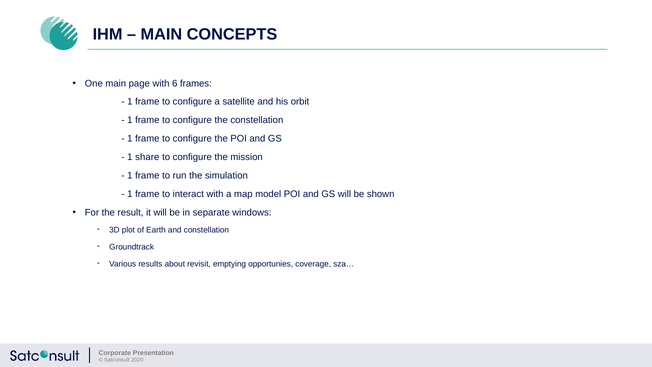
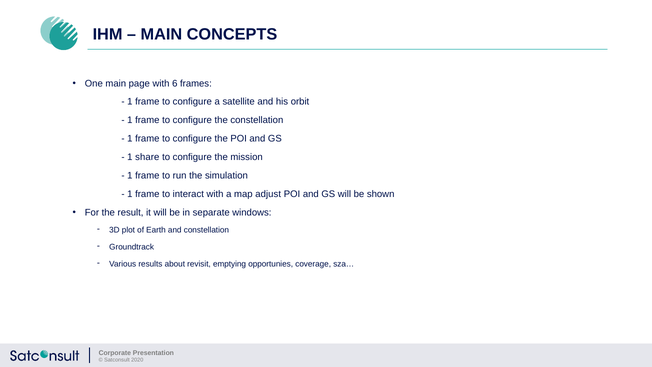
model: model -> adjust
